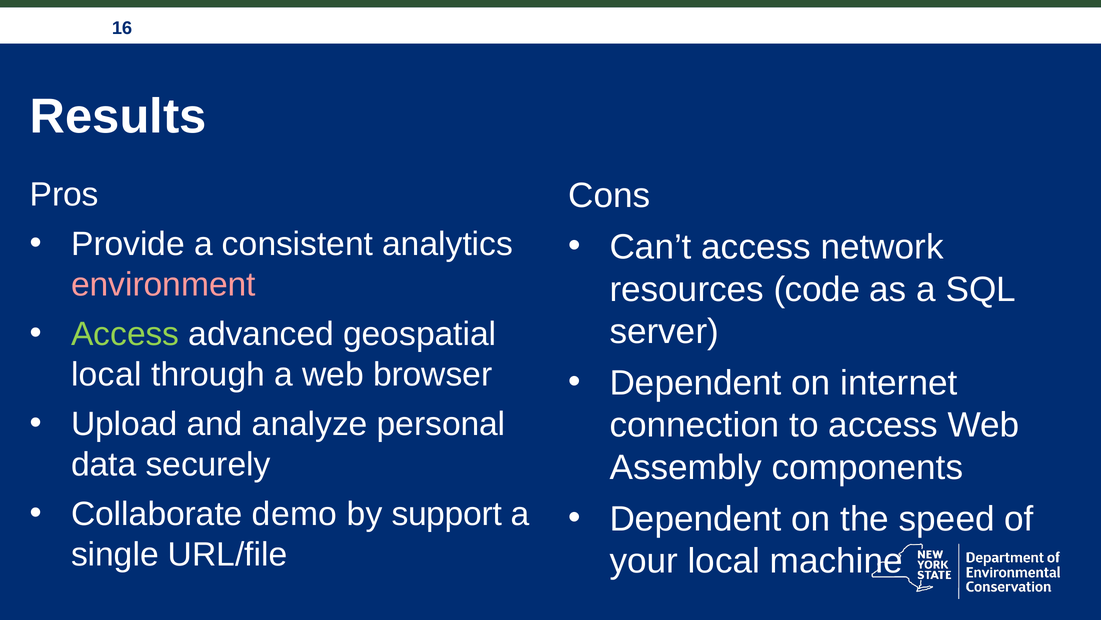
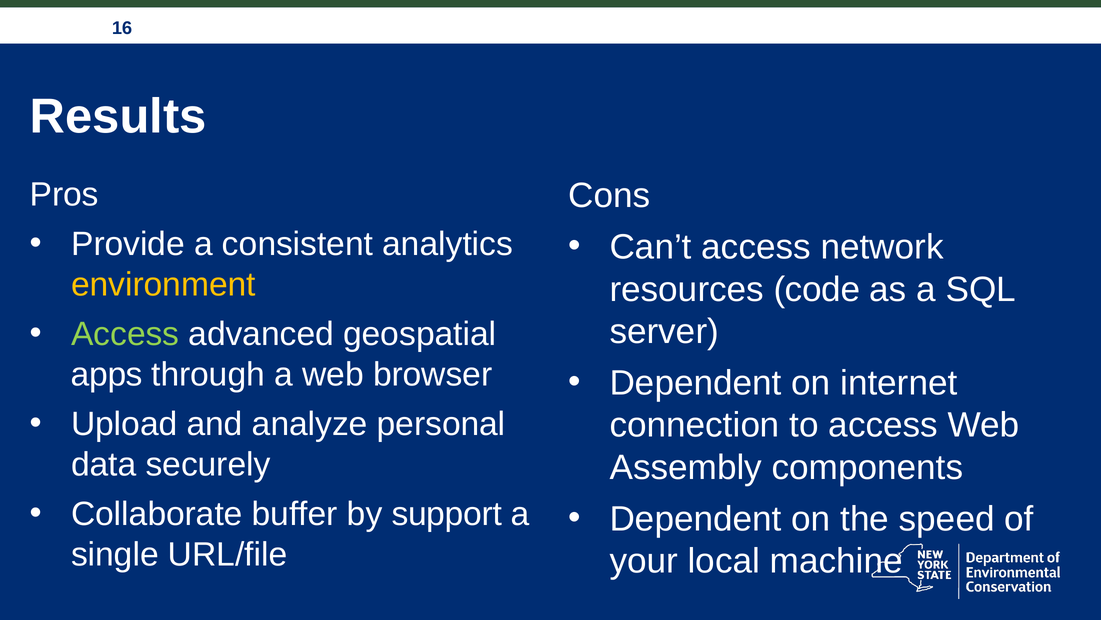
environment colour: pink -> yellow
local at (106, 374): local -> apps
demo: demo -> buffer
